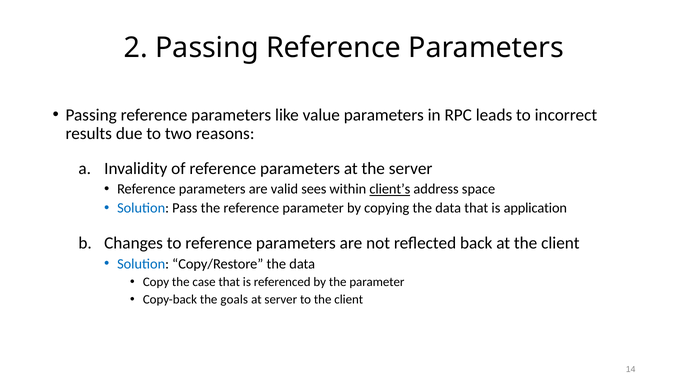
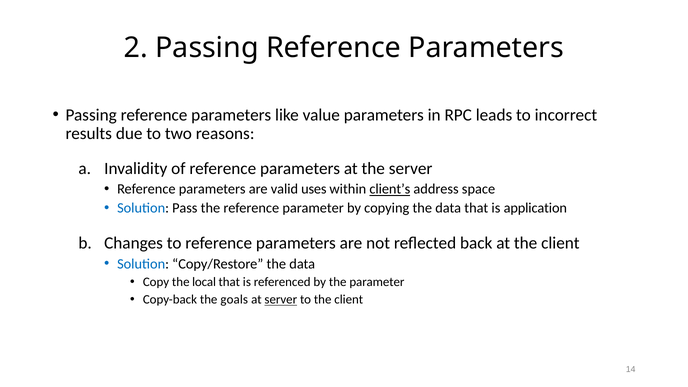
sees: sees -> uses
case: case -> local
server at (281, 300) underline: none -> present
